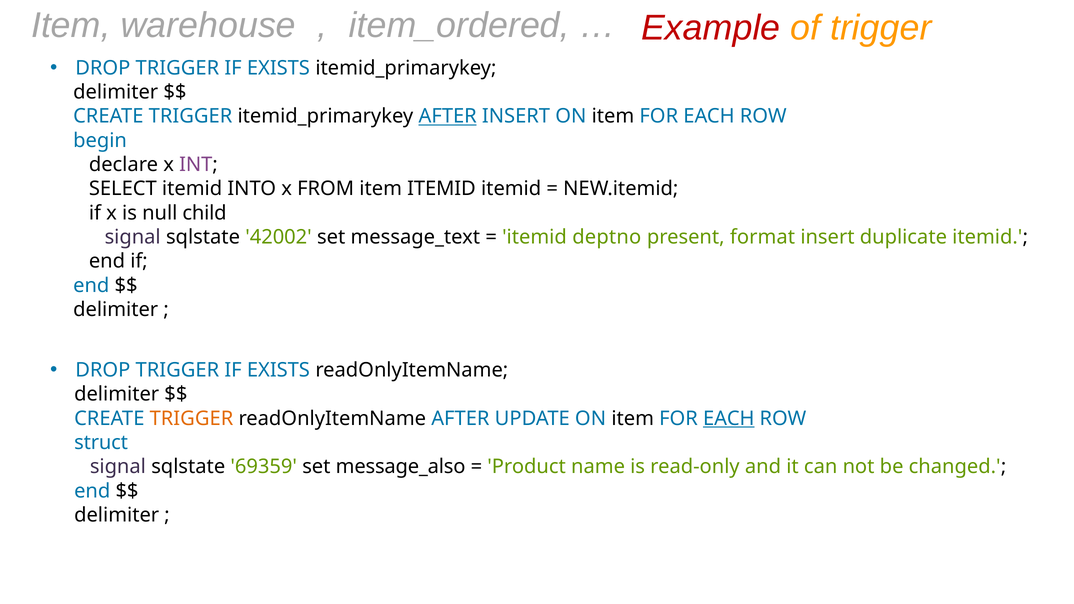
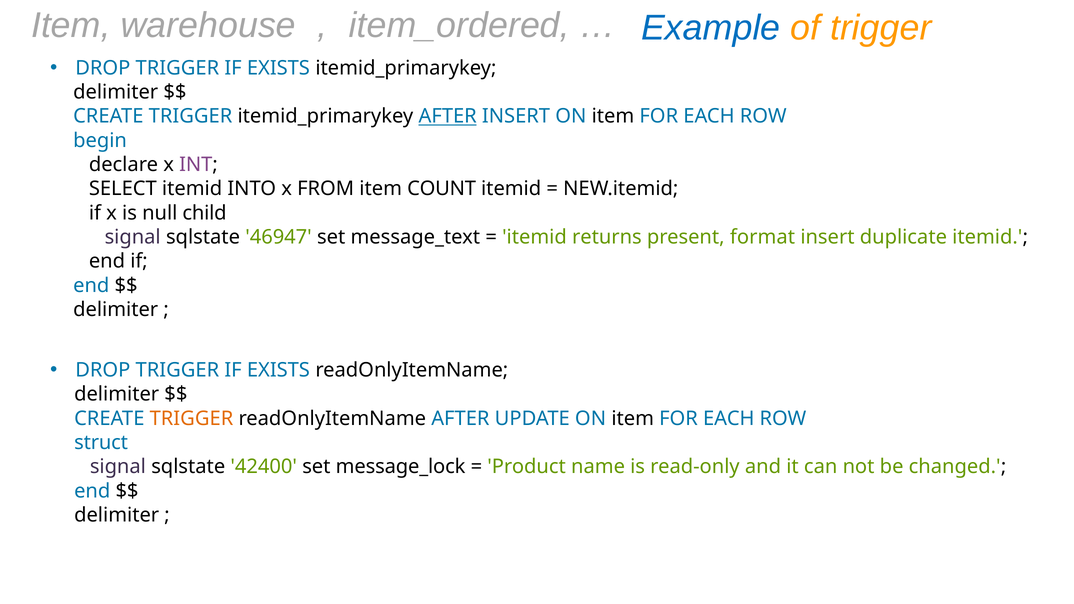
Example colour: red -> blue
item ITEMID: ITEMID -> COUNT
42002: 42002 -> 46947
deptno: deptno -> returns
EACH at (729, 419) underline: present -> none
69359: 69359 -> 42400
message_also: message_also -> message_lock
